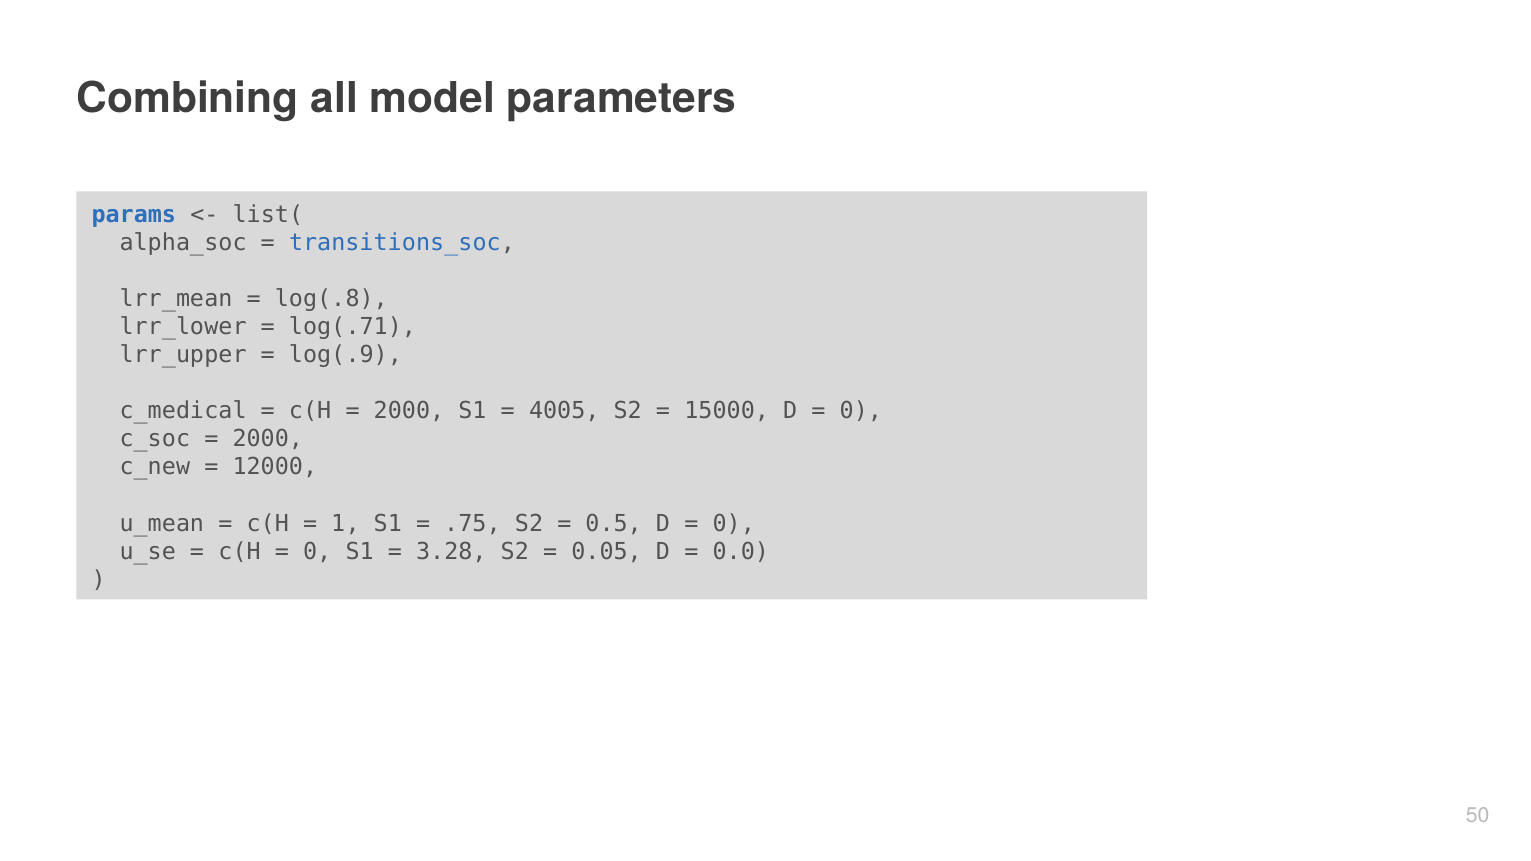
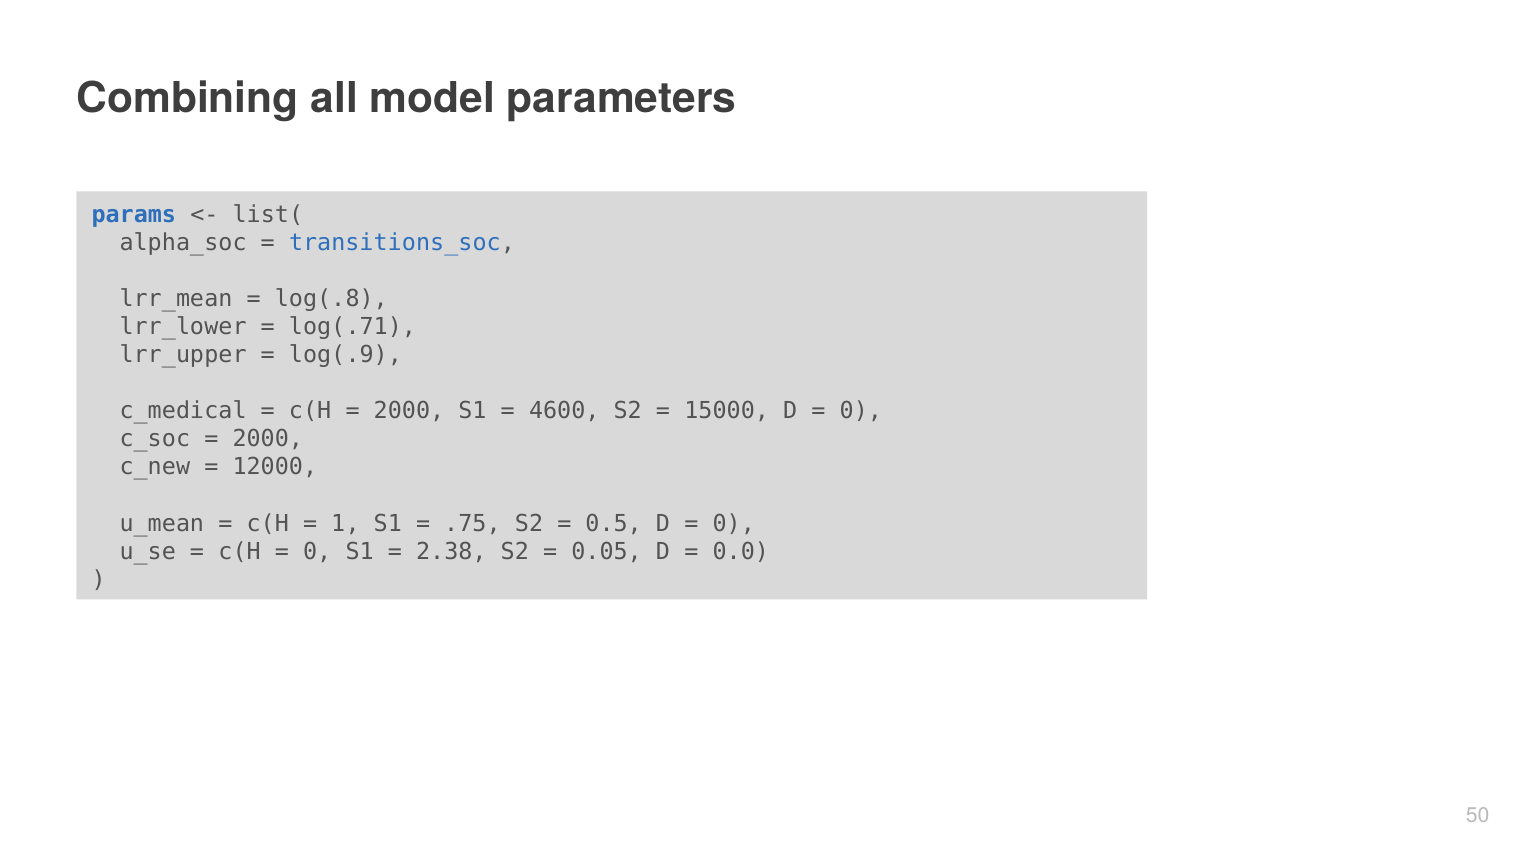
4005: 4005 -> 4600
3.28: 3.28 -> 2.38
